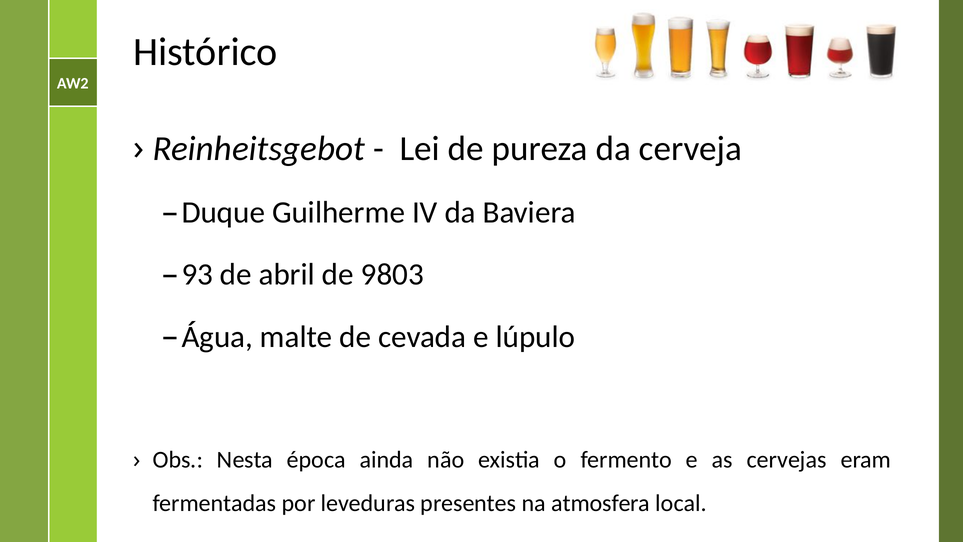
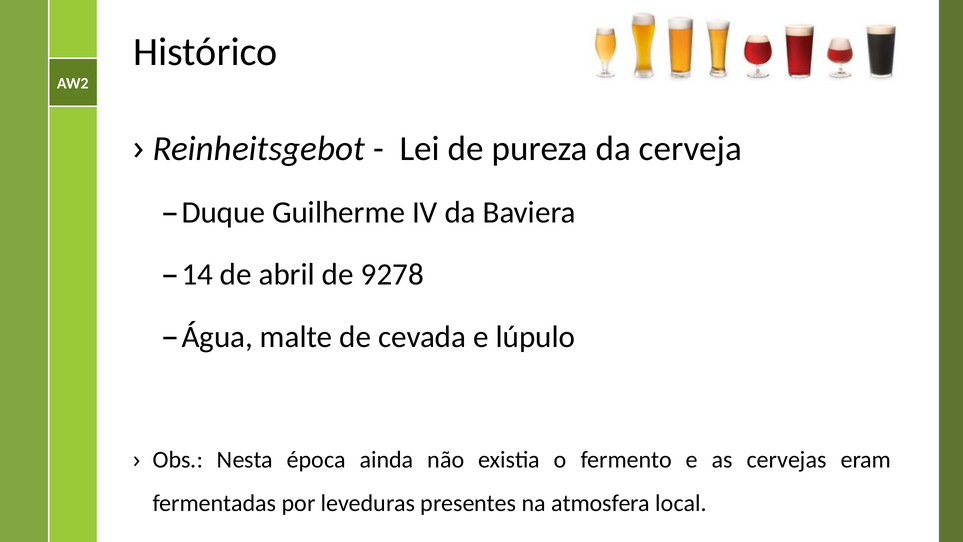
93: 93 -> 14
9803: 9803 -> 9278
